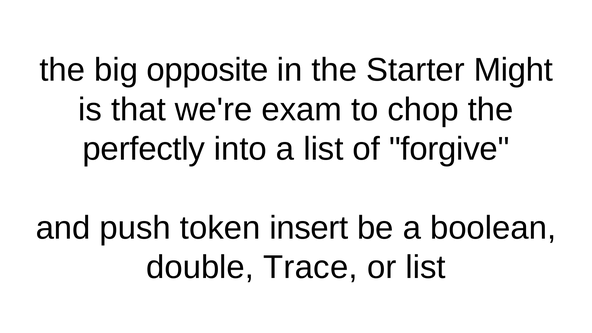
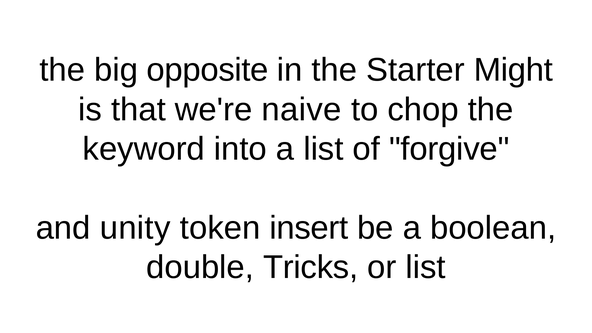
exam: exam -> naive
perfectly: perfectly -> keyword
push: push -> unity
Trace: Trace -> Tricks
